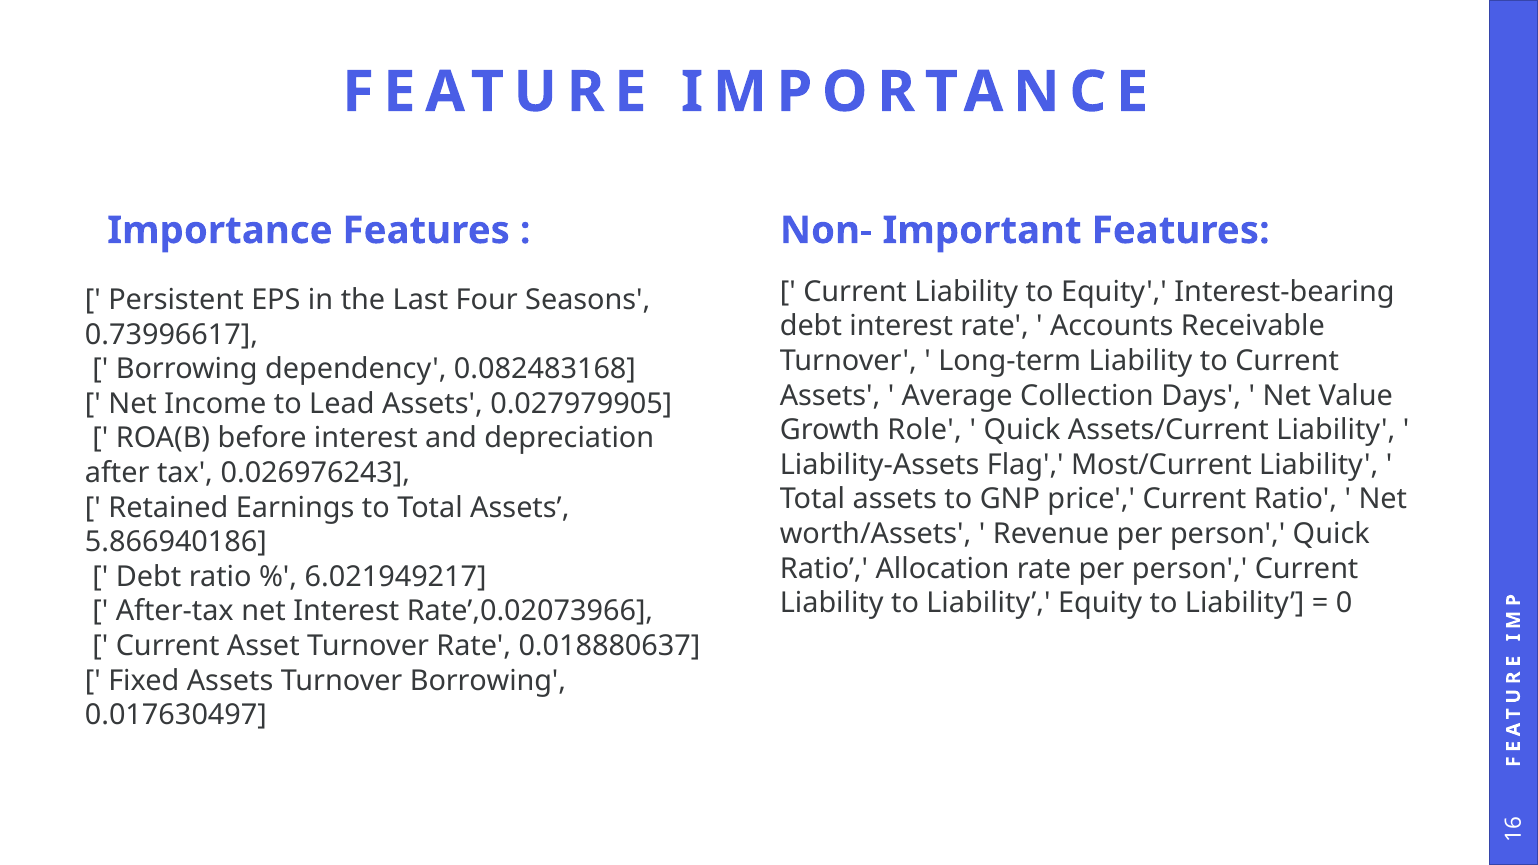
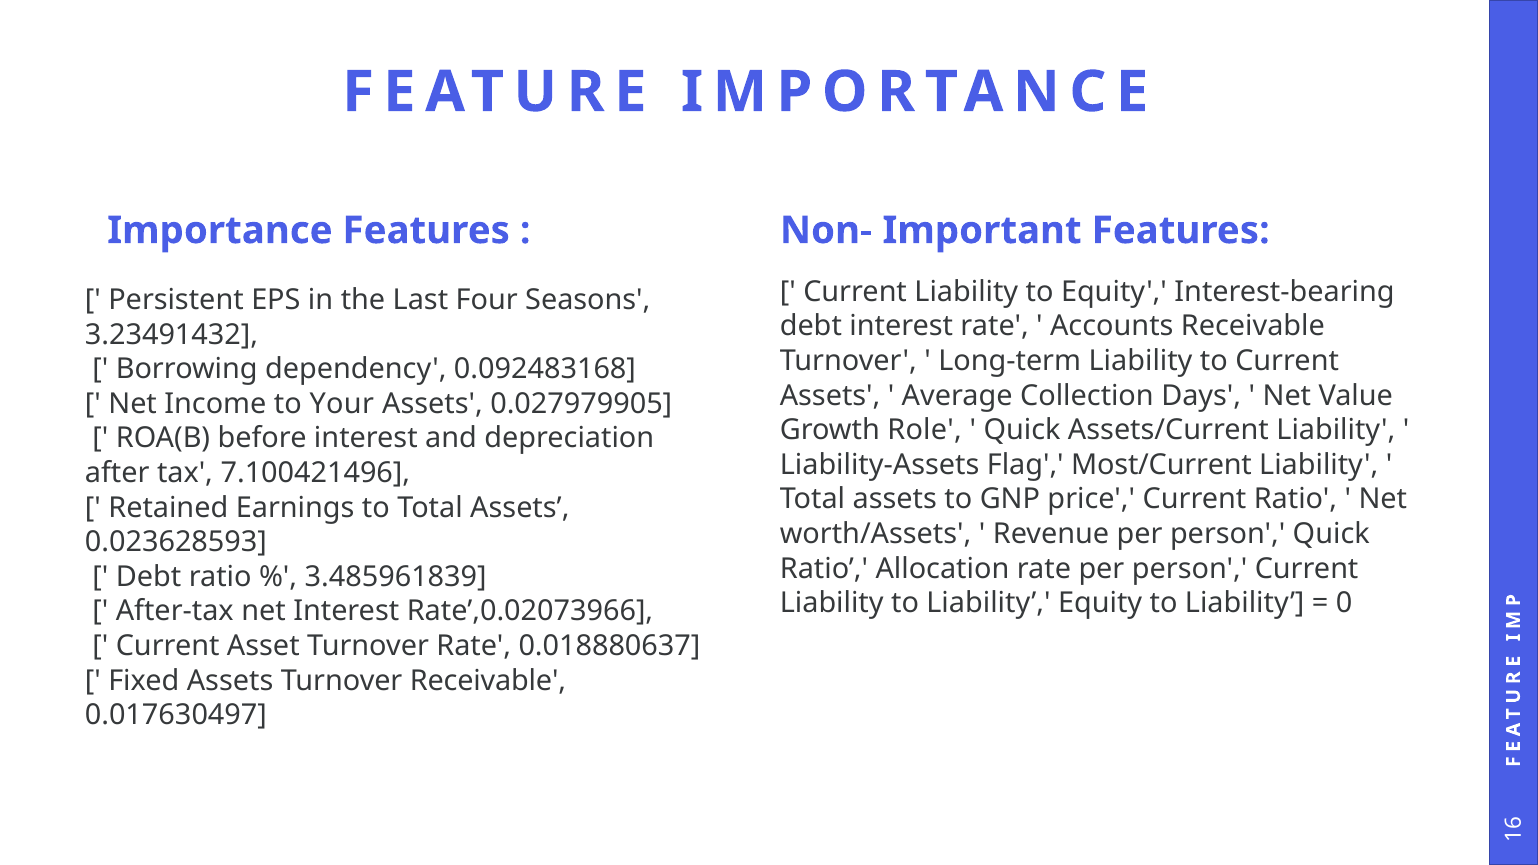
0.73996617: 0.73996617 -> 3.23491432
0.082483168: 0.082483168 -> 0.092483168
Lead: Lead -> Your
0.026976243: 0.026976243 -> 7.100421496
5.866940186: 5.866940186 -> 0.023628593
6.021949217: 6.021949217 -> 3.485961839
Turnover Borrowing: Borrowing -> Receivable
